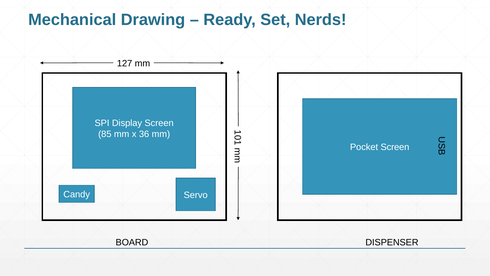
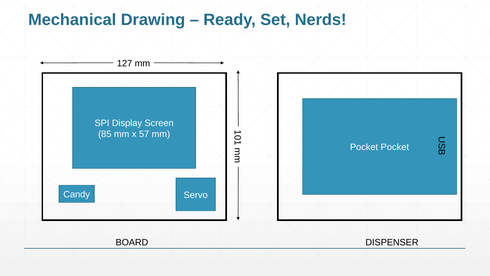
36: 36 -> 57
Pocket Screen: Screen -> Pocket
